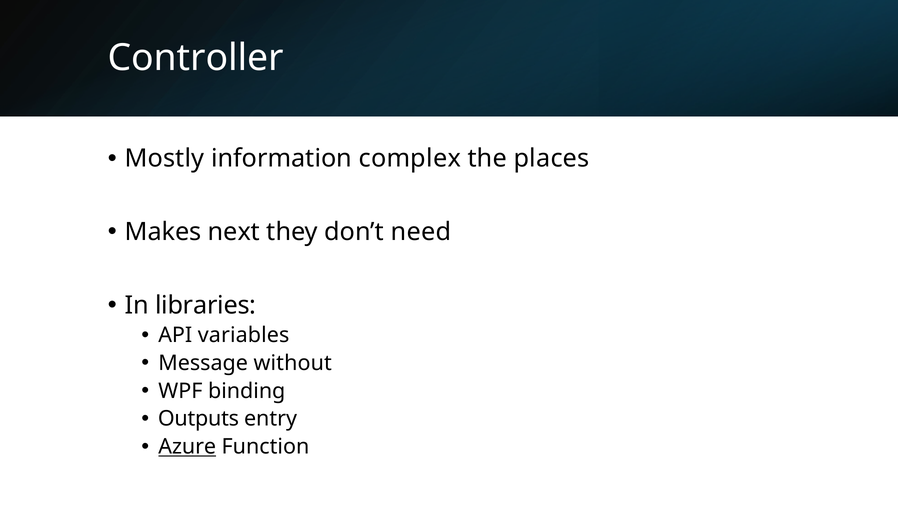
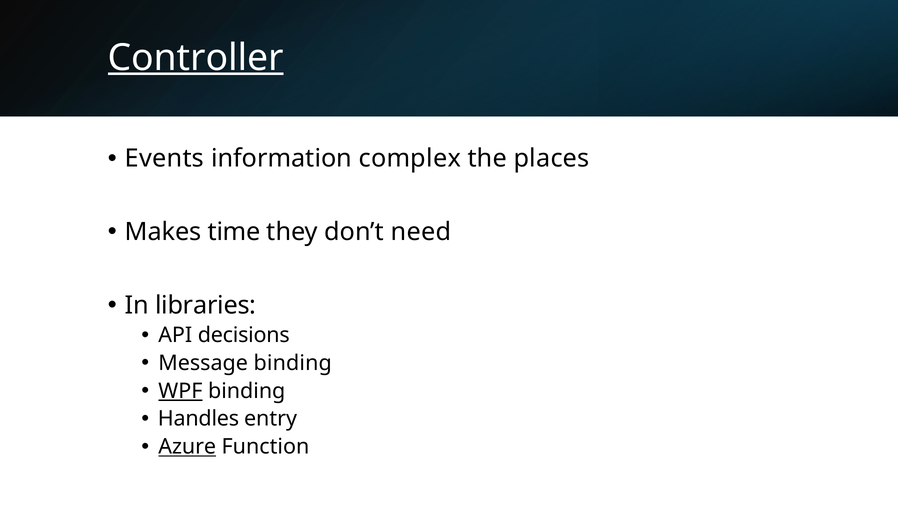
Controller underline: none -> present
Mostly: Mostly -> Events
next: next -> time
variables: variables -> decisions
Message without: without -> binding
WPF underline: none -> present
Outputs: Outputs -> Handles
